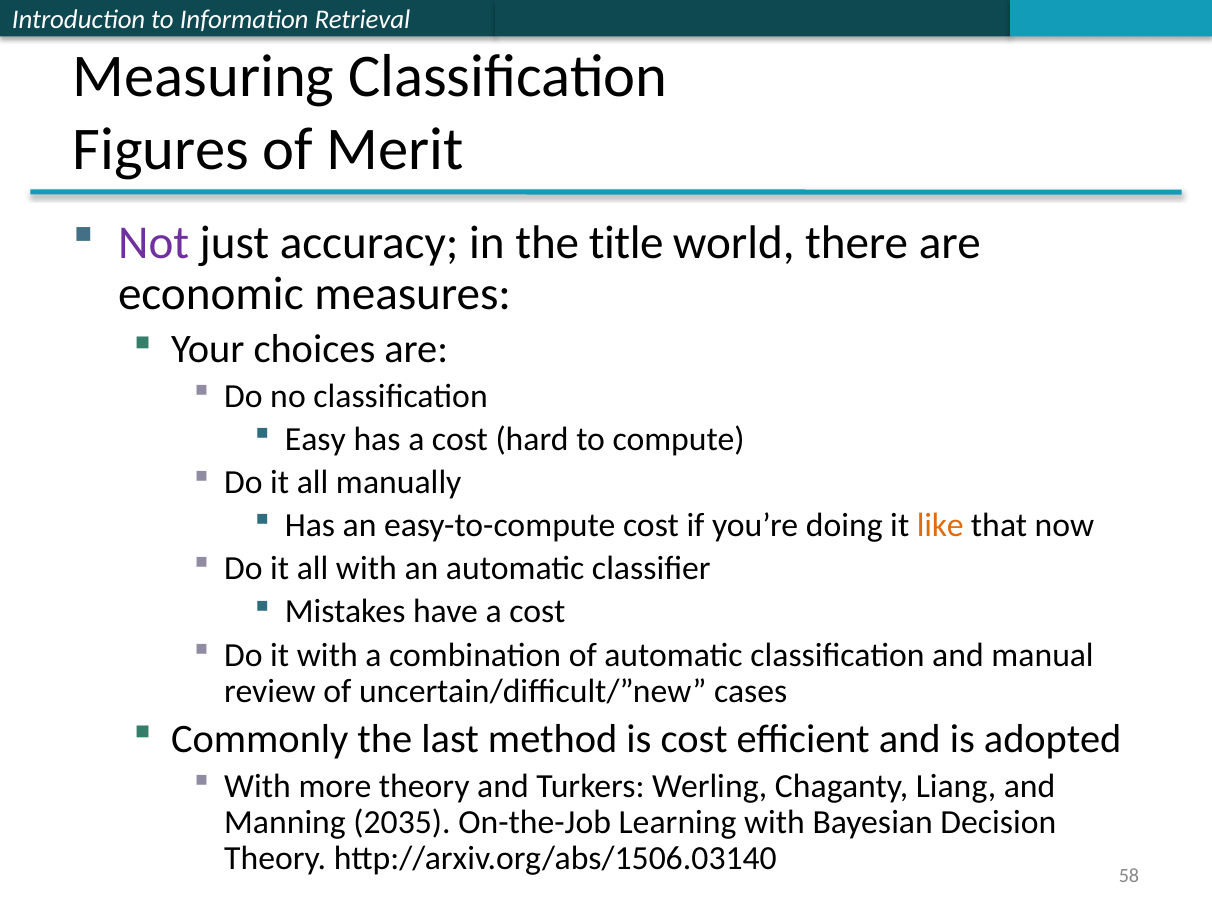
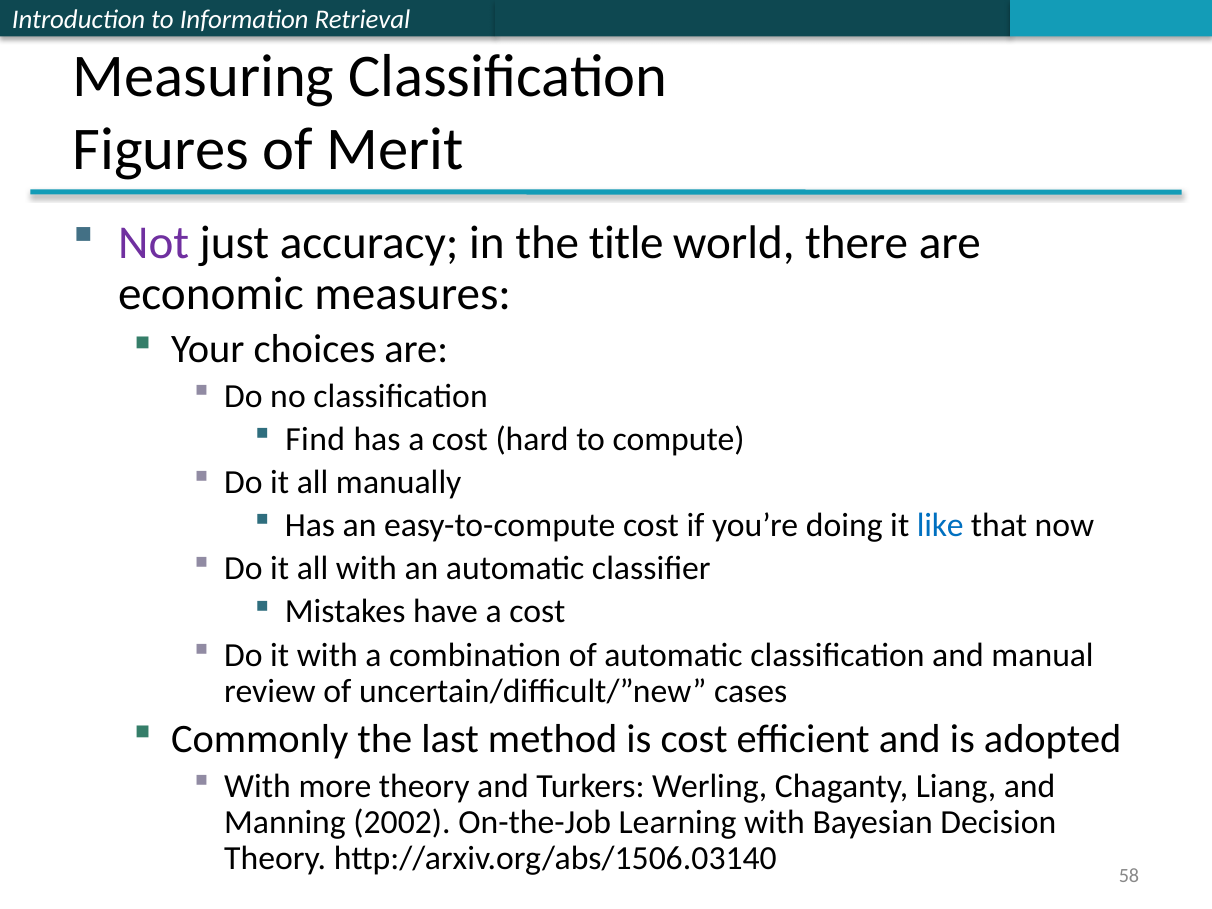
Easy: Easy -> Find
like colour: orange -> blue
2035: 2035 -> 2002
